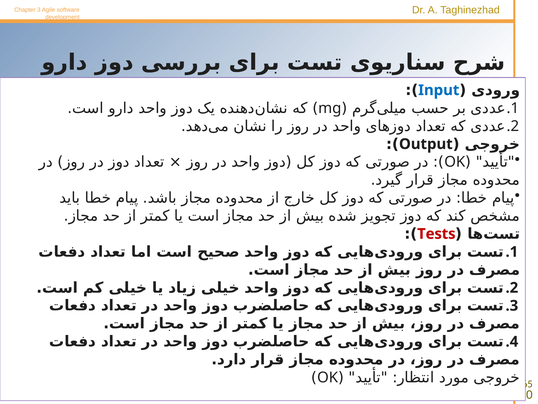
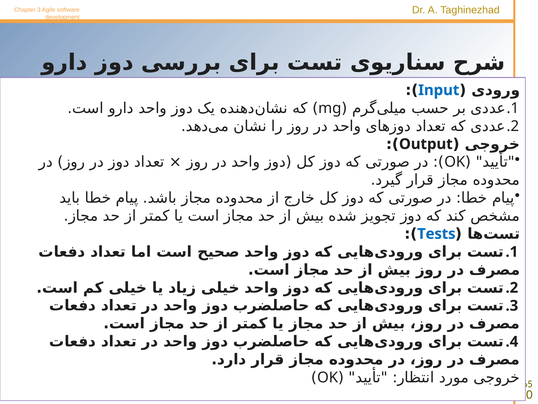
Tests colour: red -> blue
